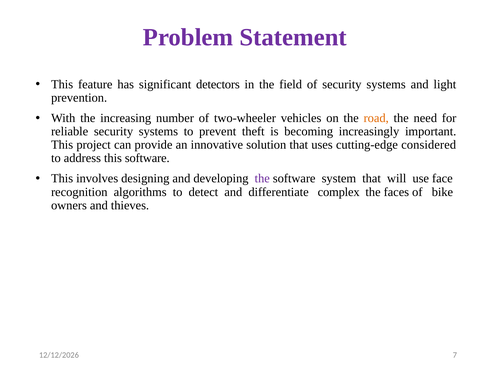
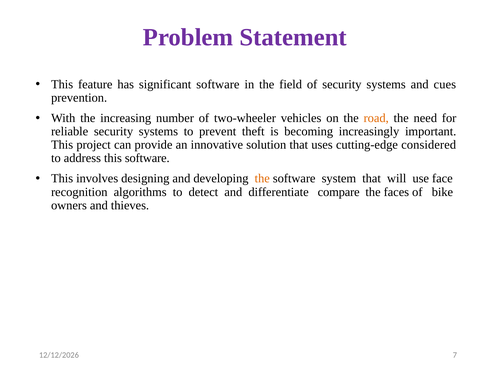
significant detectors: detectors -> software
light: light -> cues
the at (262, 179) colour: purple -> orange
complex: complex -> compare
